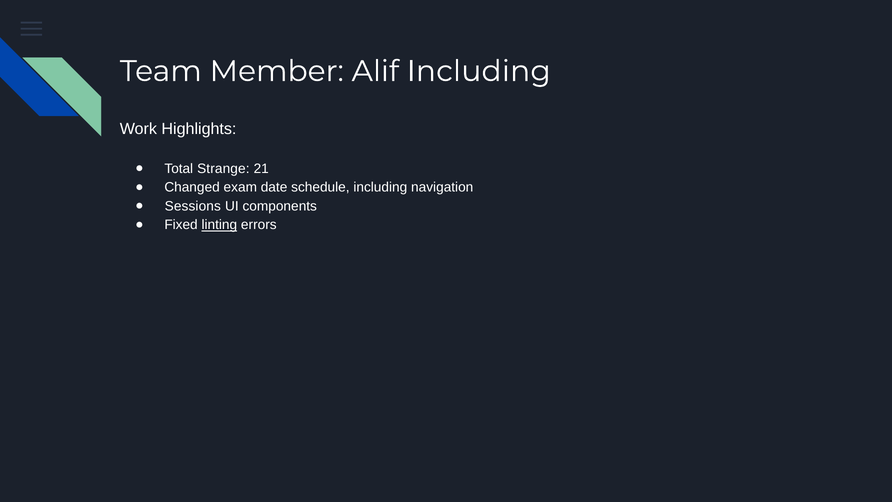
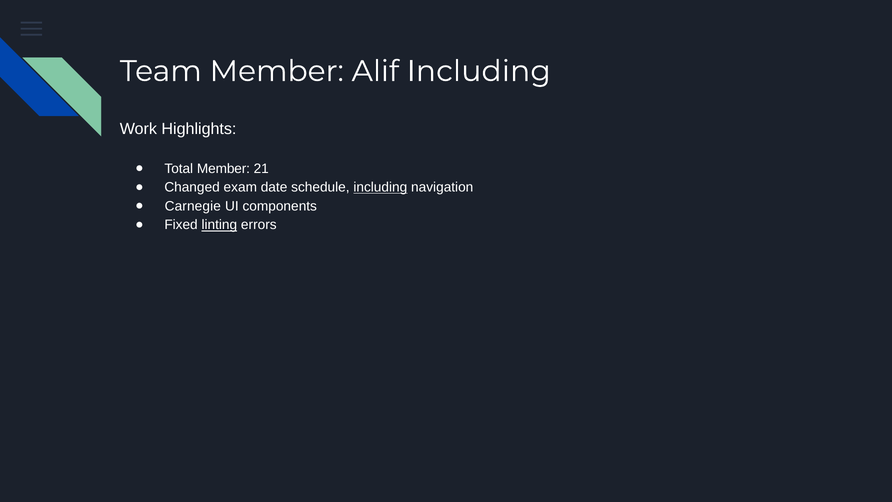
Total Strange: Strange -> Member
including at (380, 187) underline: none -> present
Sessions: Sessions -> Carnegie
